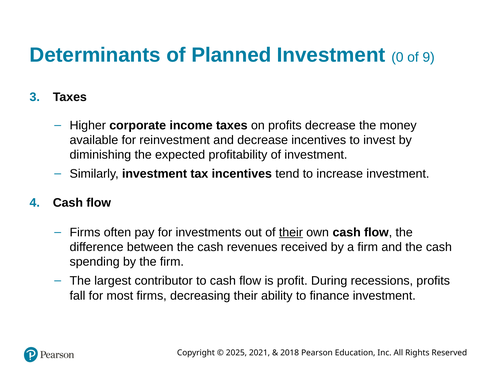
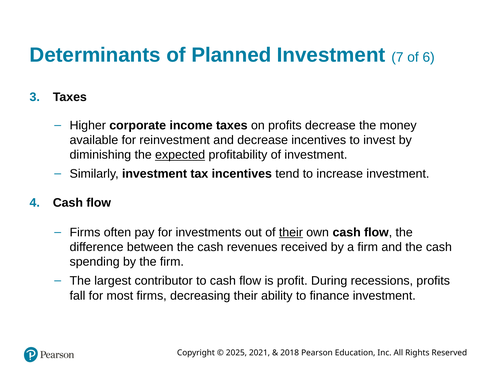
0: 0 -> 7
9: 9 -> 6
expected underline: none -> present
